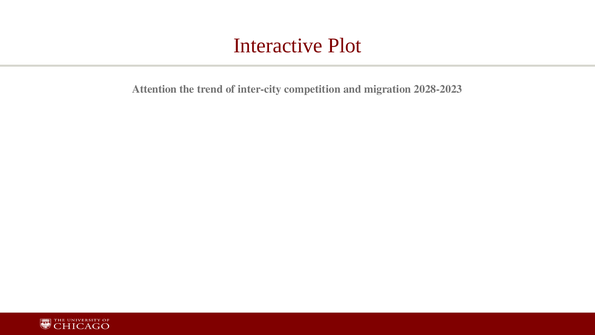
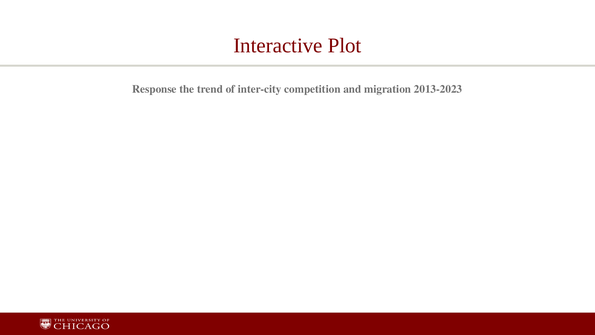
Attention: Attention -> Response
2028-2023: 2028-2023 -> 2013-2023
